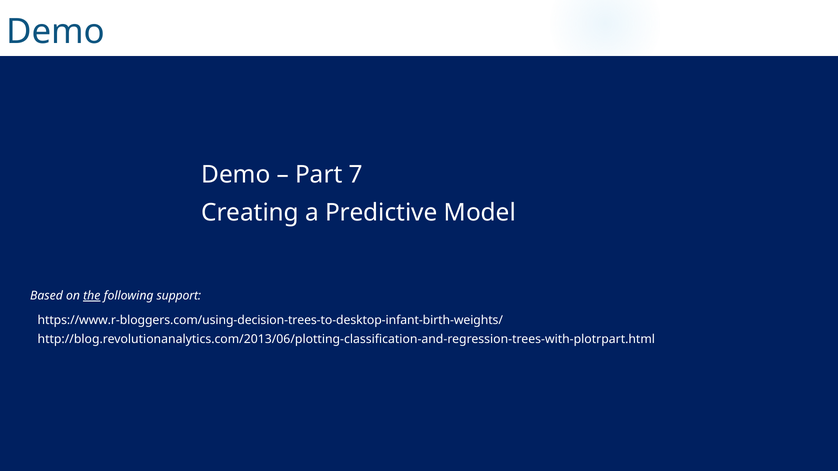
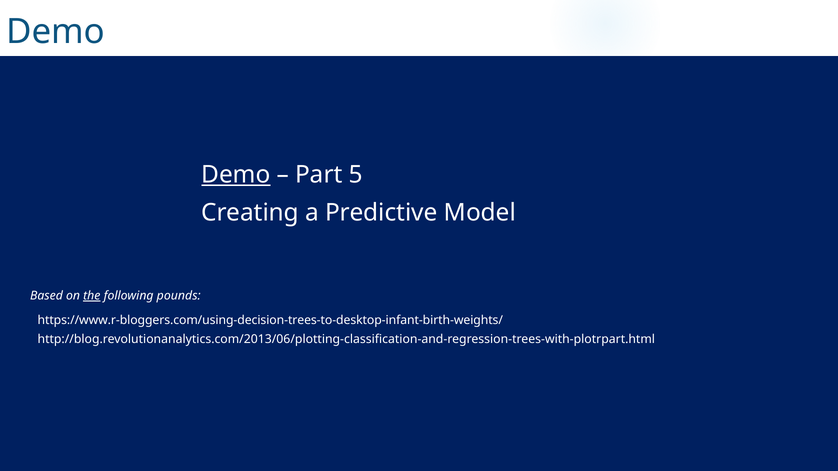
Demo at (236, 175) underline: none -> present
7: 7 -> 5
support: support -> pounds
